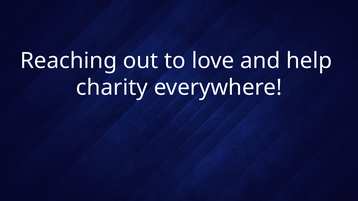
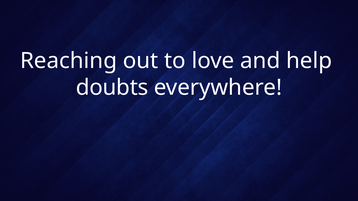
charity: charity -> doubts
